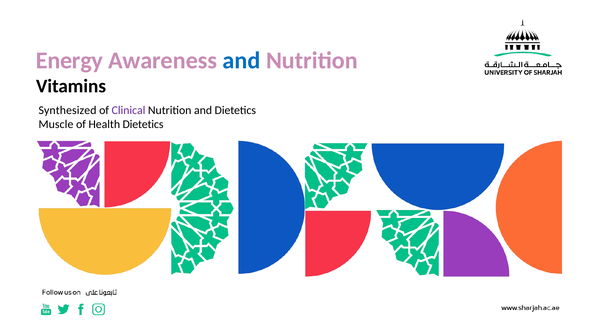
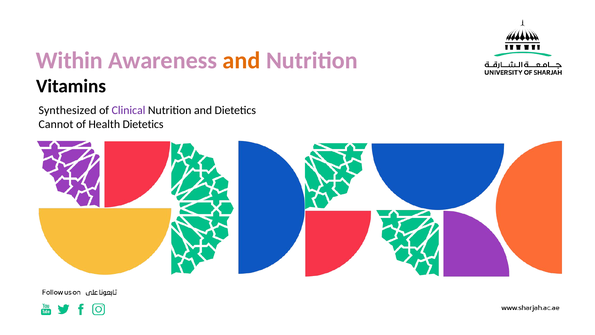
Energy: Energy -> Within
and at (242, 60) colour: blue -> orange
Muscle: Muscle -> Cannot
